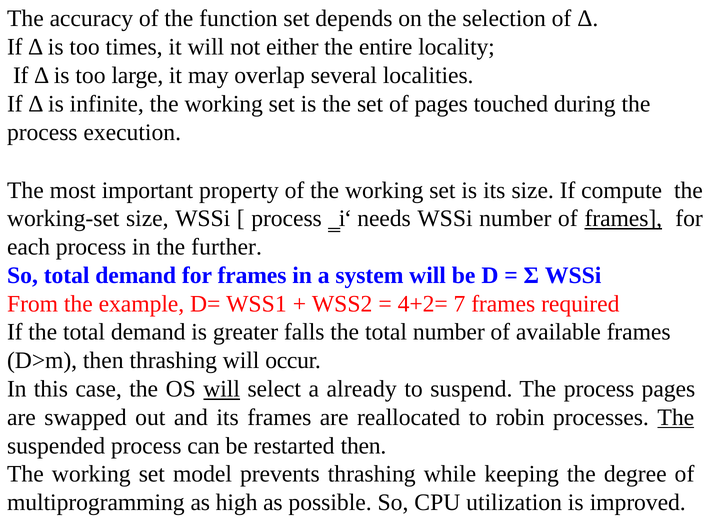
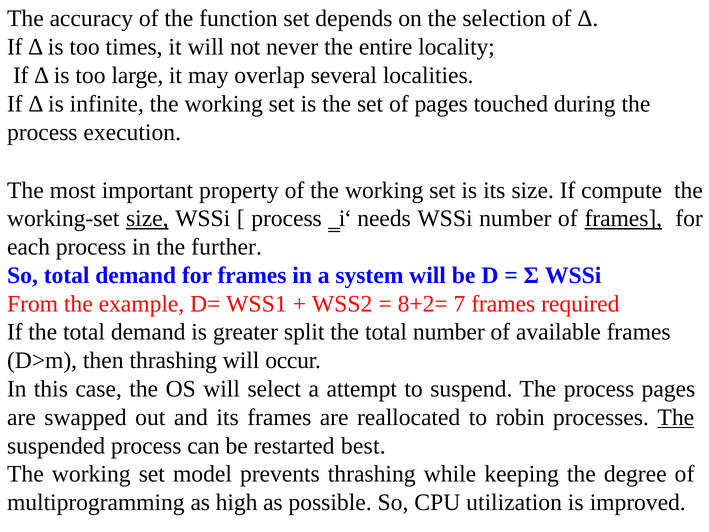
either: either -> never
size at (147, 219) underline: none -> present
4+2=: 4+2= -> 8+2=
falls: falls -> split
will at (222, 389) underline: present -> none
already: already -> attempt
restarted then: then -> best
